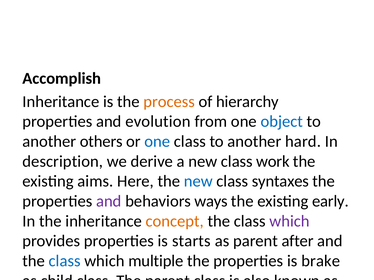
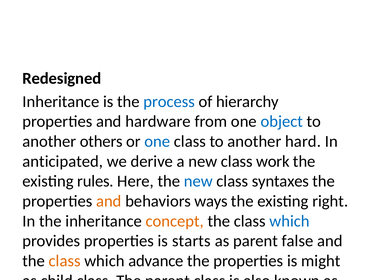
Accomplish: Accomplish -> Redesigned
process colour: orange -> blue
evolution: evolution -> hardware
description: description -> anticipated
aims: aims -> rules
and at (109, 201) colour: purple -> orange
early: early -> right
which at (290, 221) colour: purple -> blue
after: after -> false
class at (65, 261) colour: blue -> orange
multiple: multiple -> advance
brake: brake -> might
